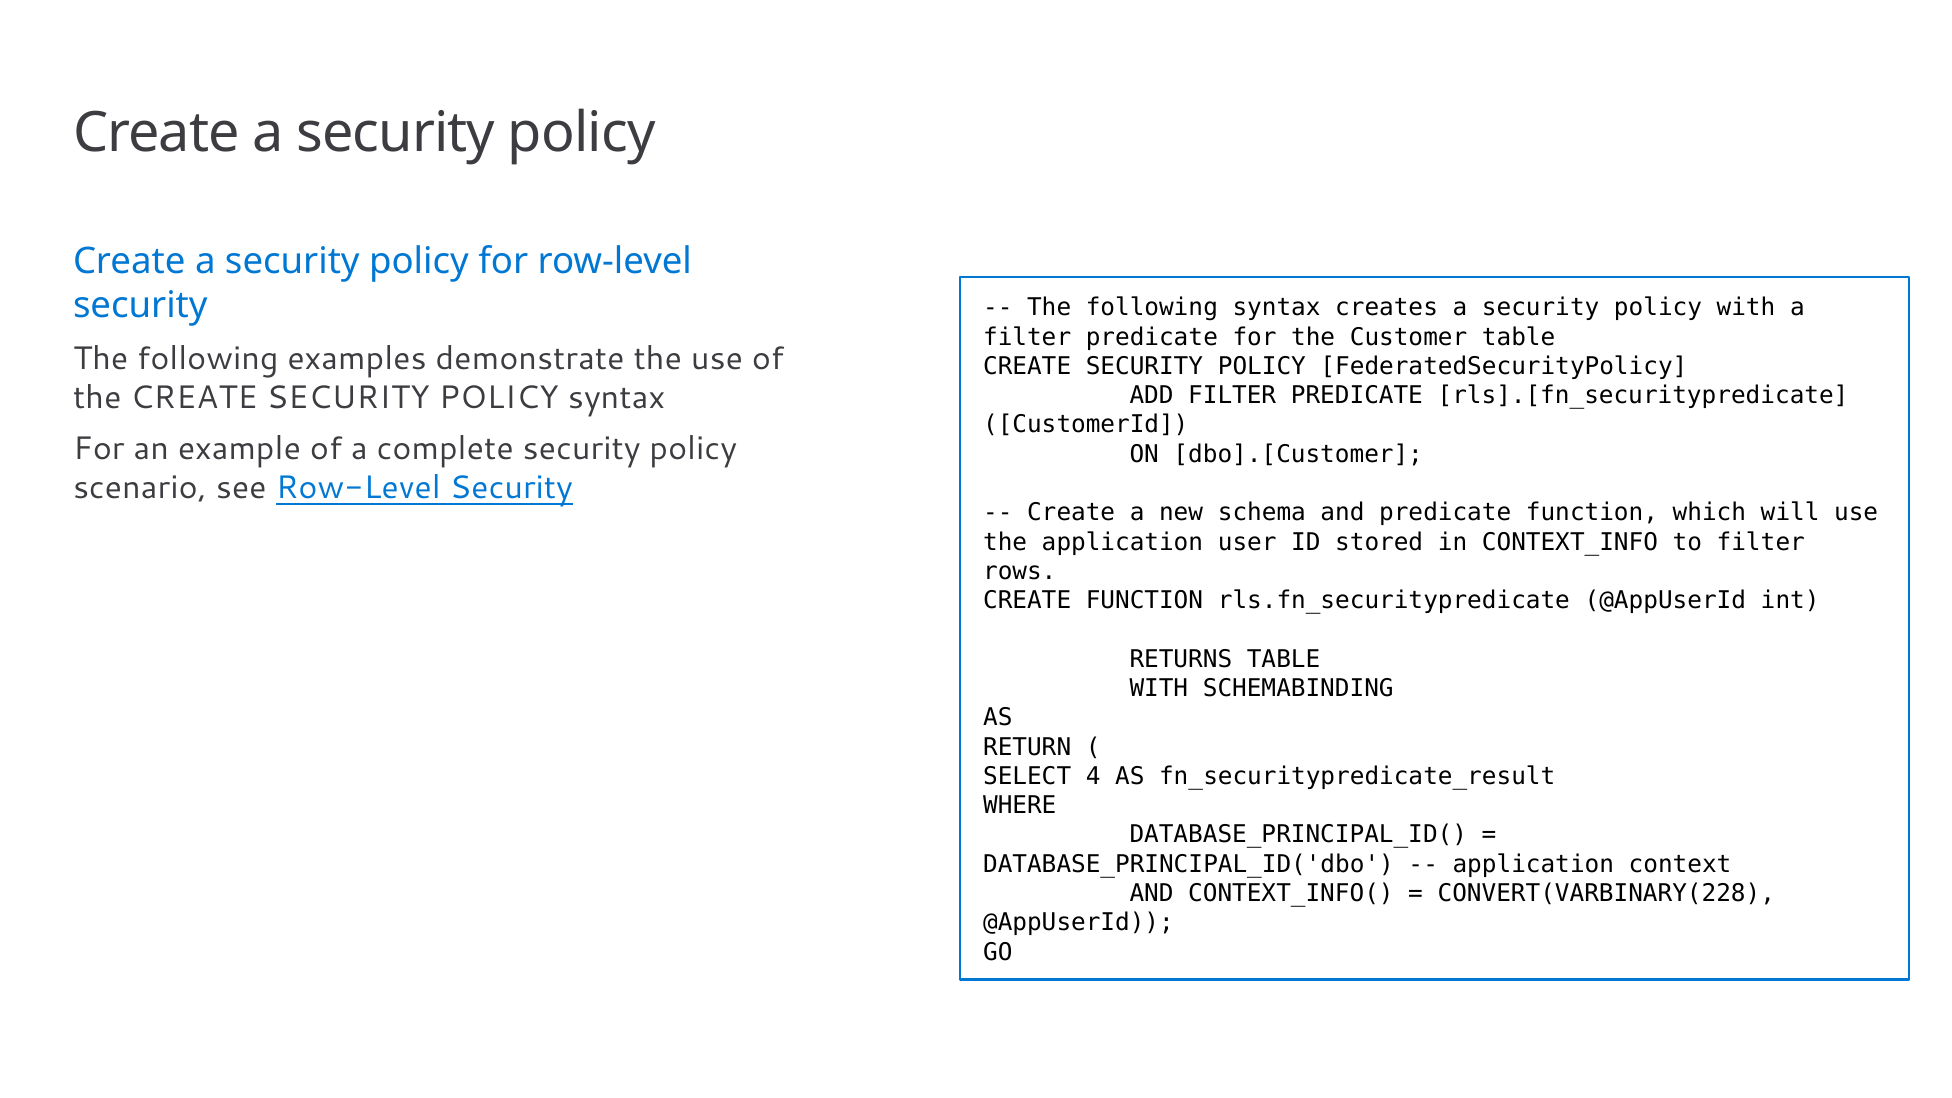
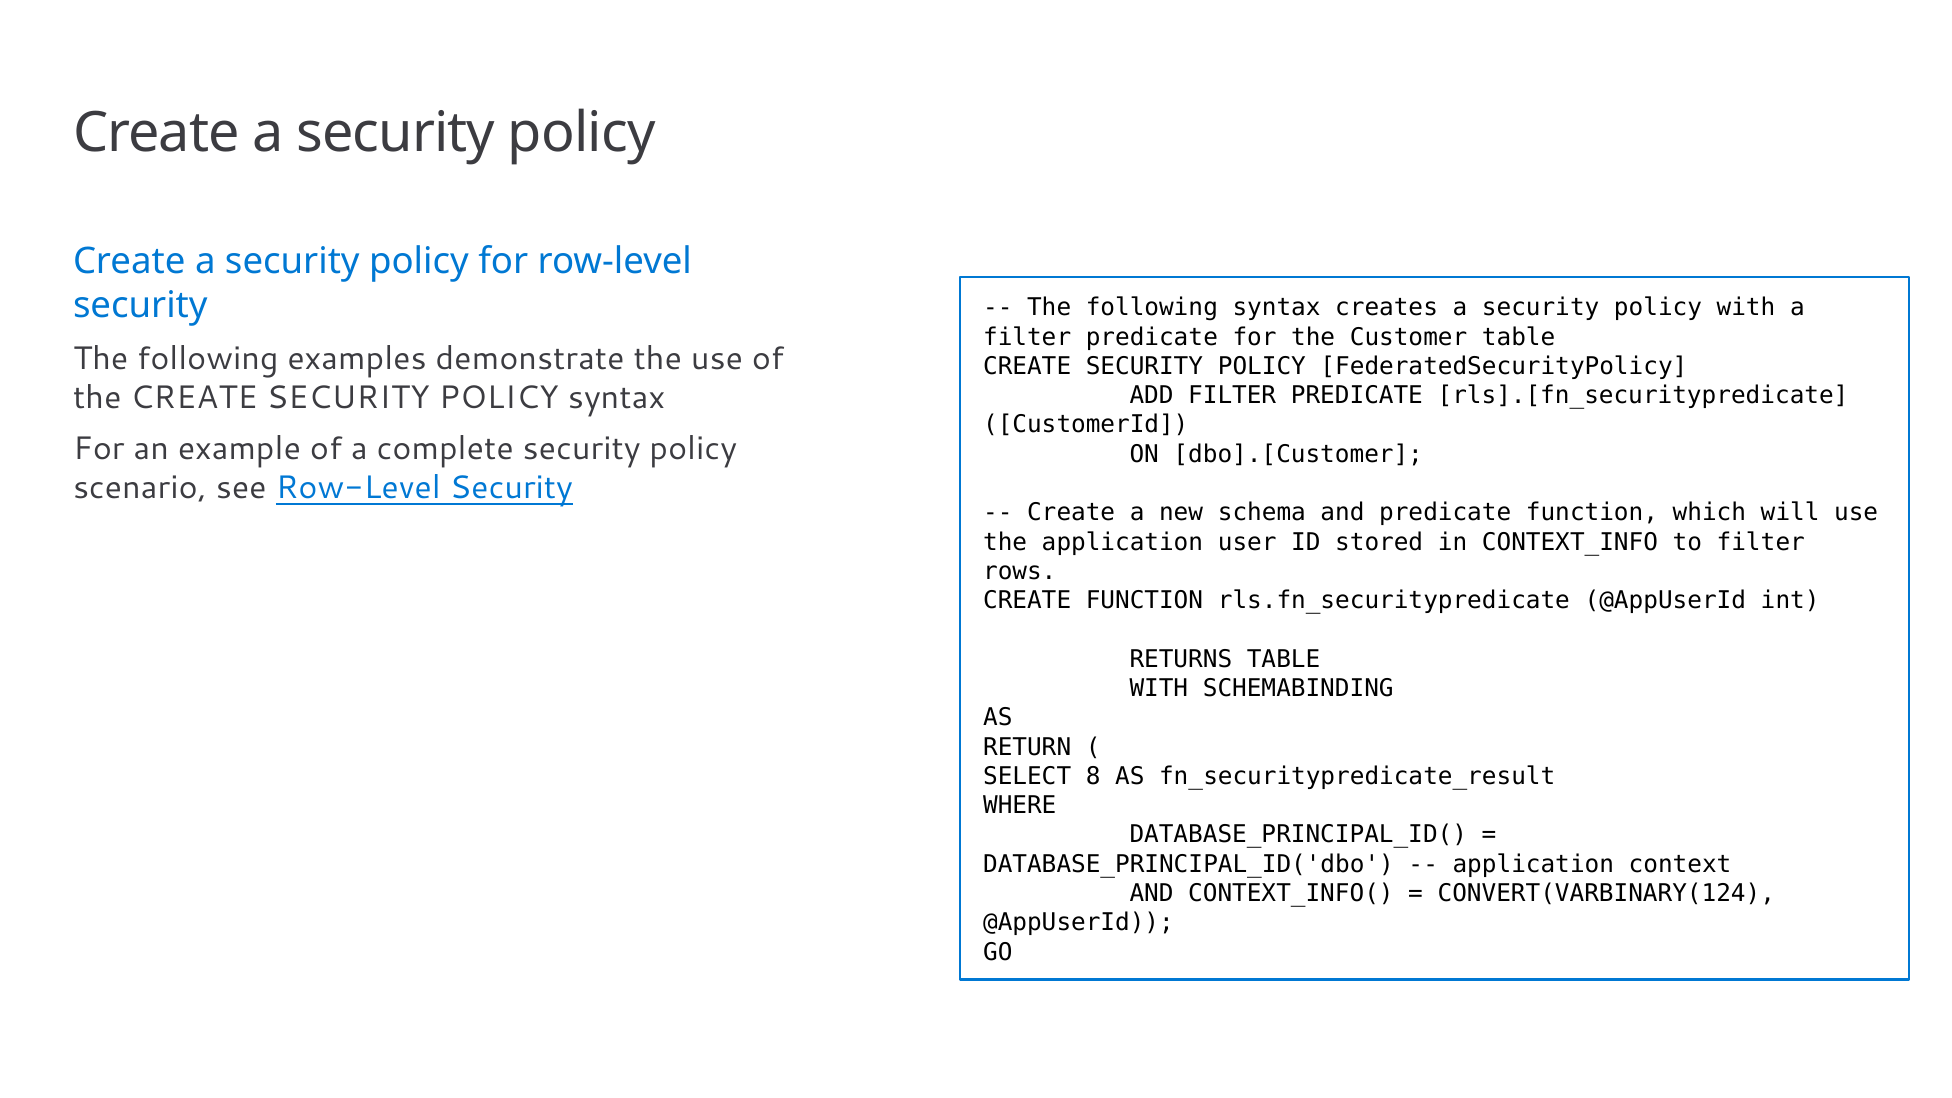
4: 4 -> 8
CONVERT(VARBINARY(228: CONVERT(VARBINARY(228 -> CONVERT(VARBINARY(124
